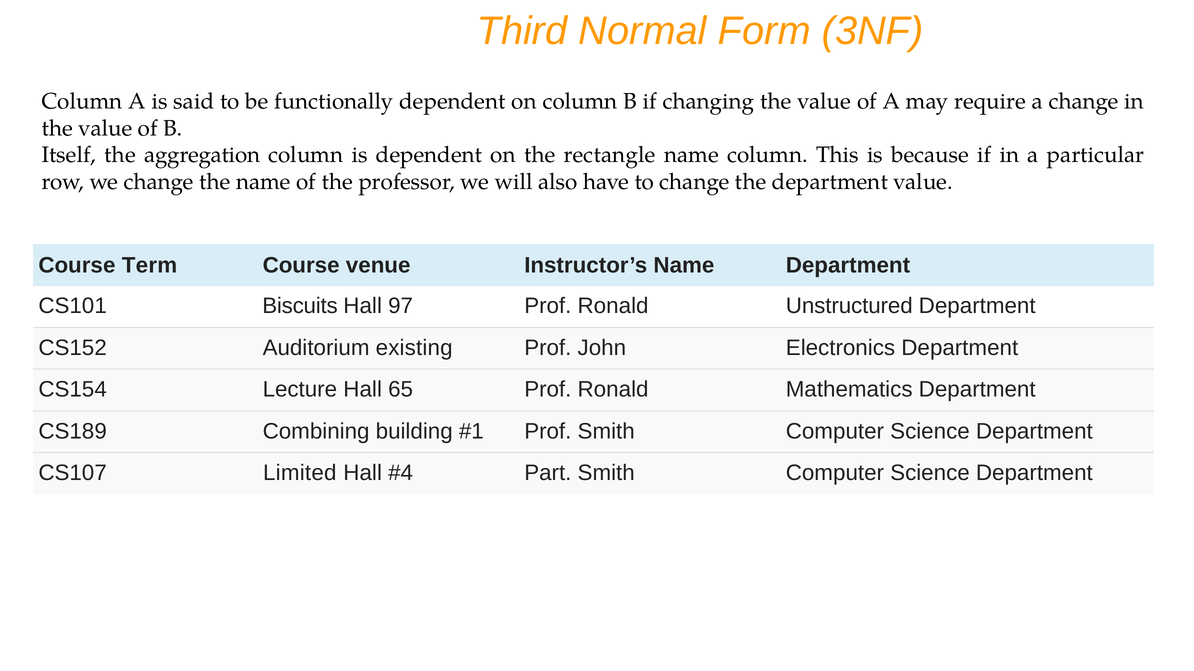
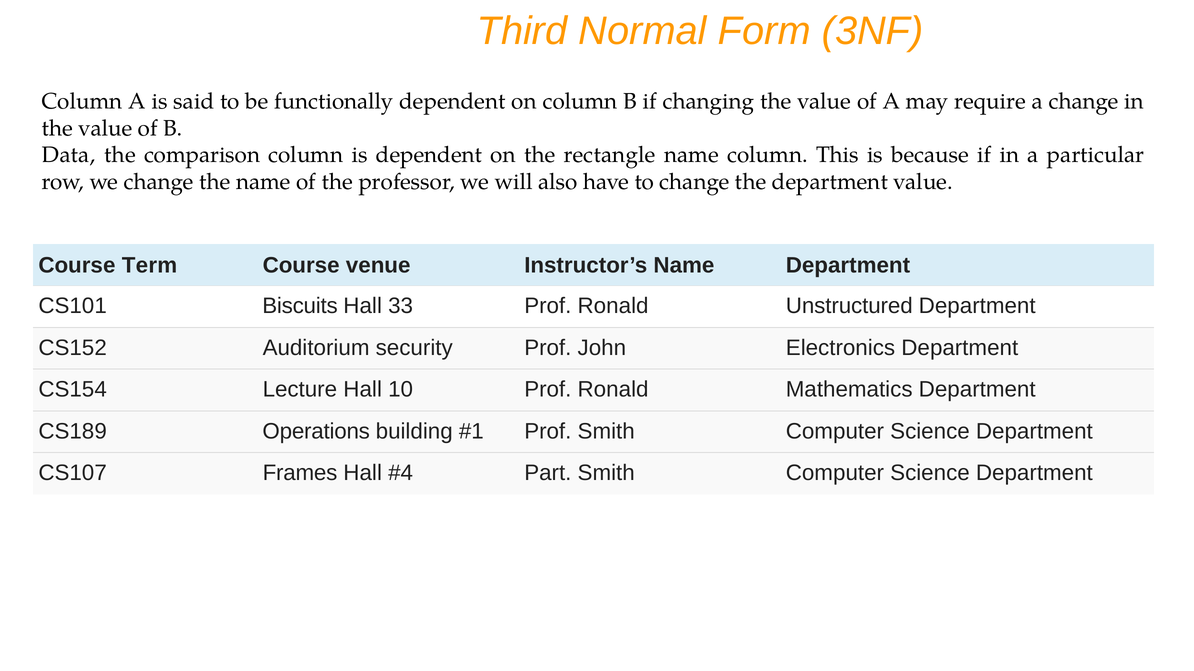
Itself: Itself -> Data
aggregation: aggregation -> comparison
97: 97 -> 33
existing: existing -> security
65: 65 -> 10
Combining: Combining -> Operations
Limited: Limited -> Frames
